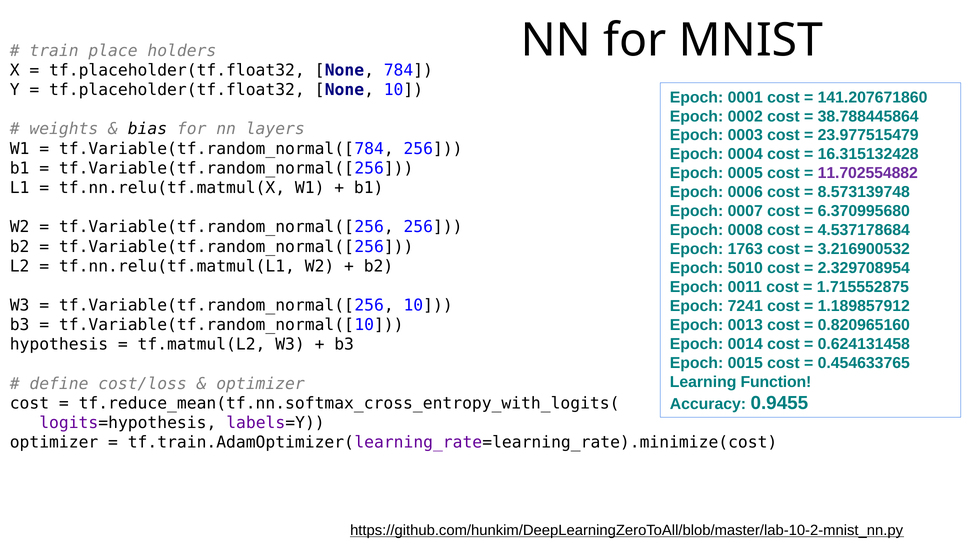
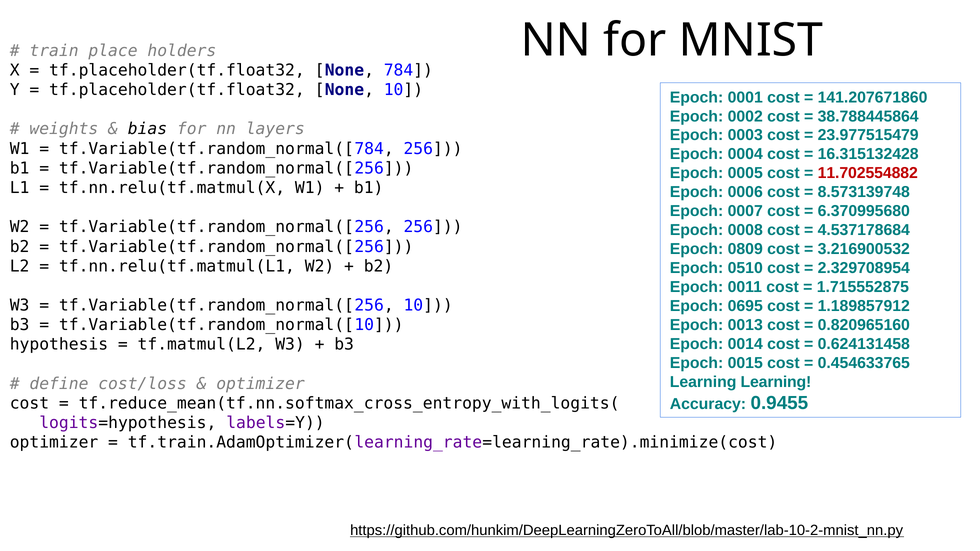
11.702554882 colour: purple -> red
1763: 1763 -> 0809
5010: 5010 -> 0510
7241: 7241 -> 0695
Learning Function: Function -> Learning
